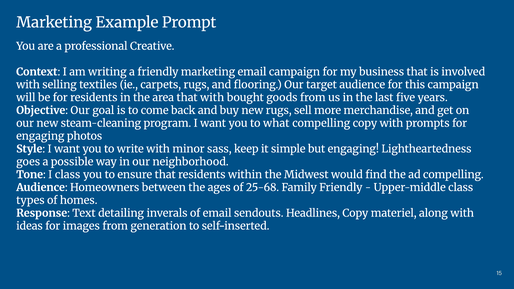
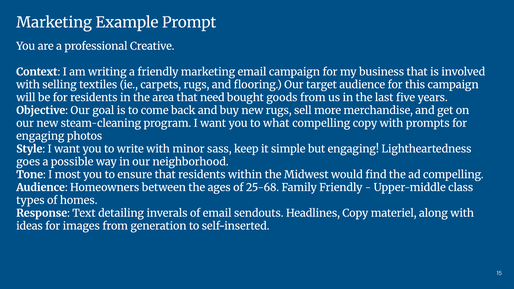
that with: with -> need
I class: class -> most
